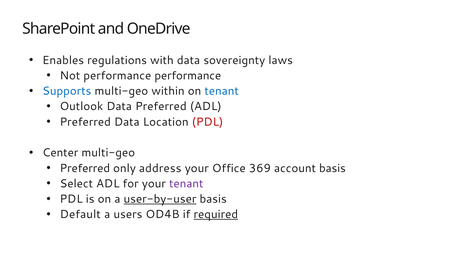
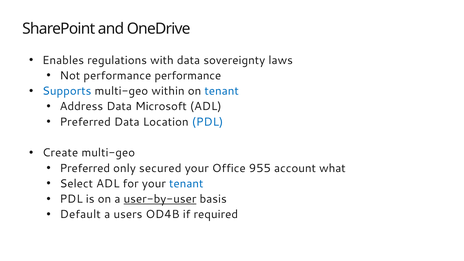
Outlook: Outlook -> Address
Data Preferred: Preferred -> Microsoft
PDL at (208, 122) colour: red -> blue
Center: Center -> Create
address: address -> secured
369: 369 -> 955
account basis: basis -> what
tenant at (186, 184) colour: purple -> blue
required underline: present -> none
